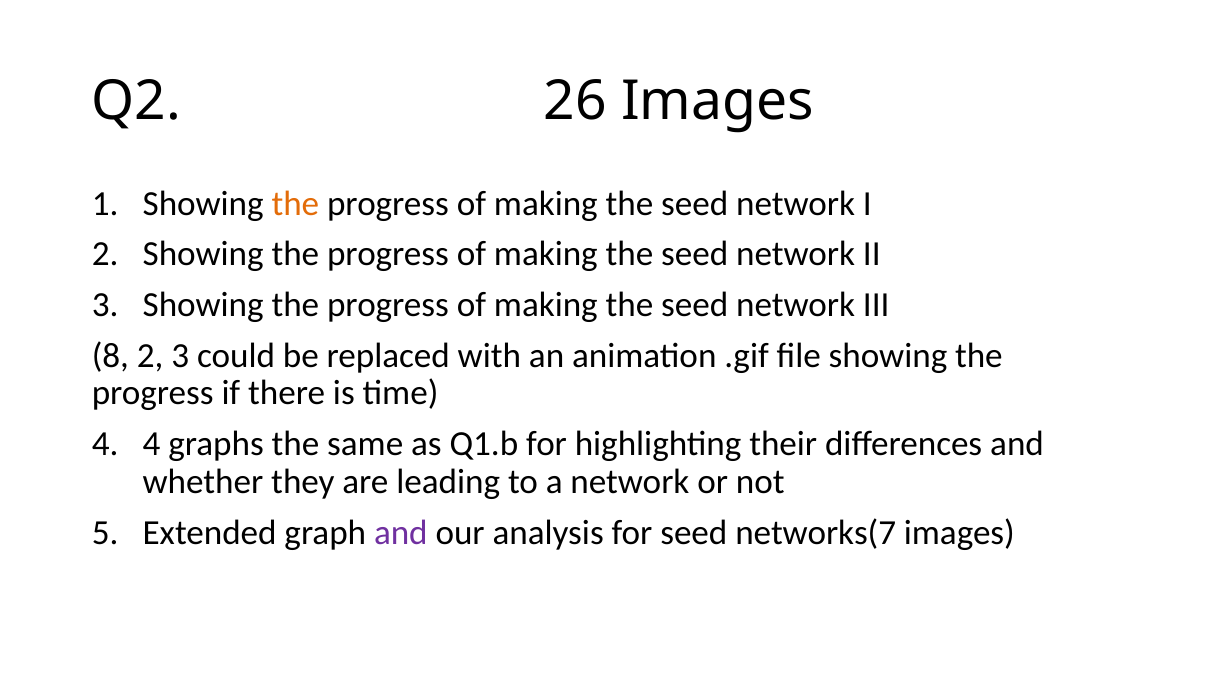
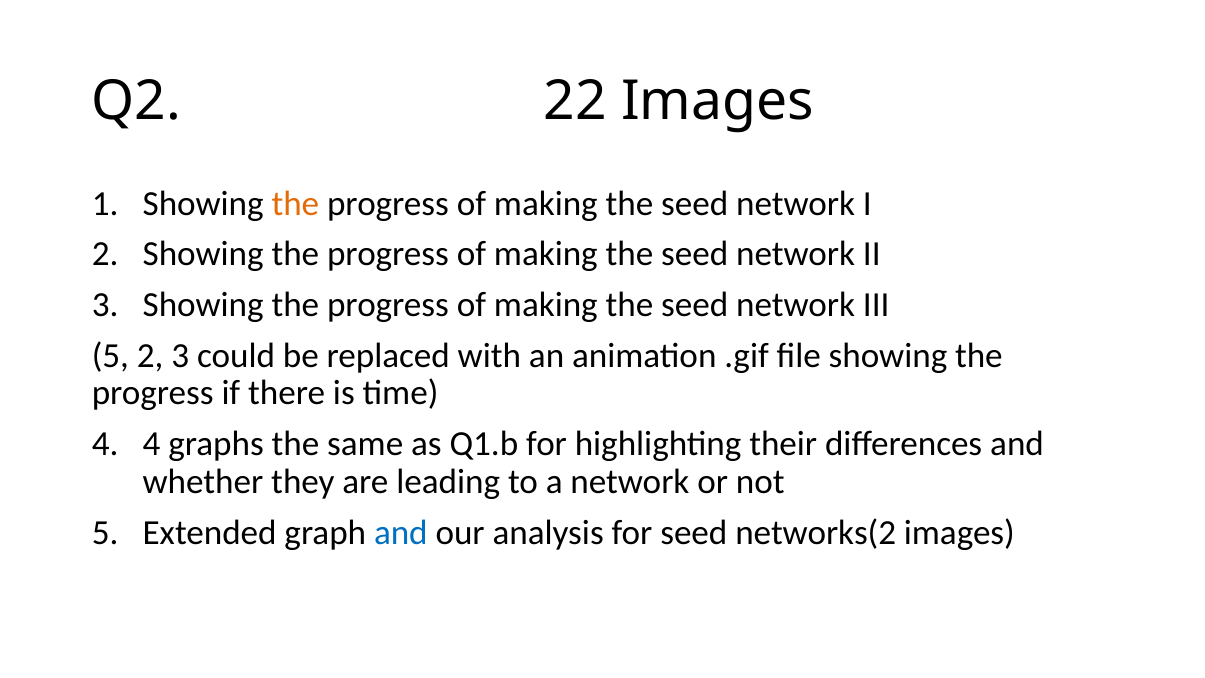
26: 26 -> 22
8 at (110, 355): 8 -> 5
and at (401, 532) colour: purple -> blue
networks(7: networks(7 -> networks(2
